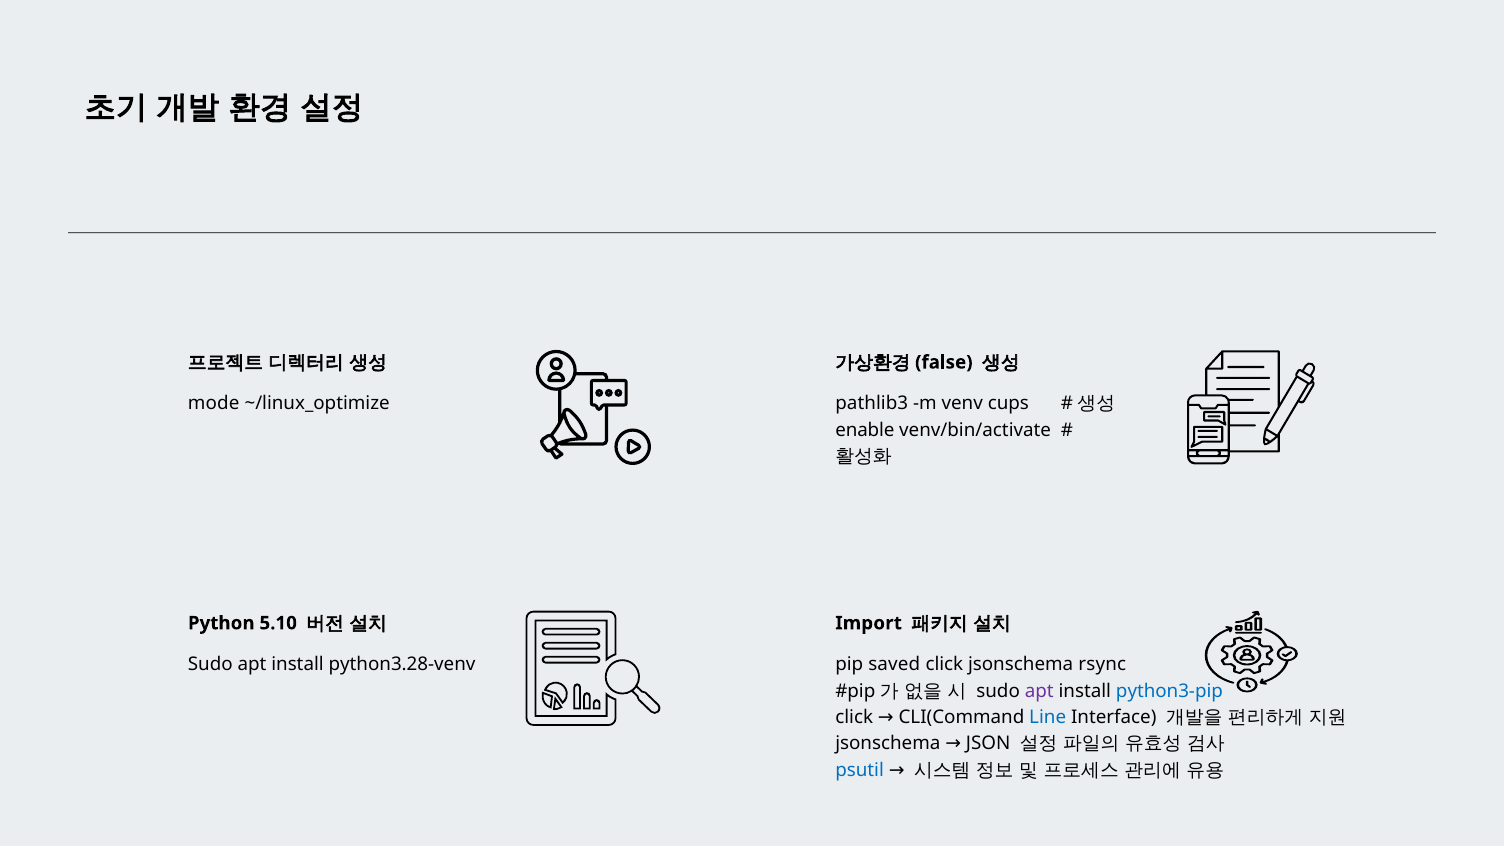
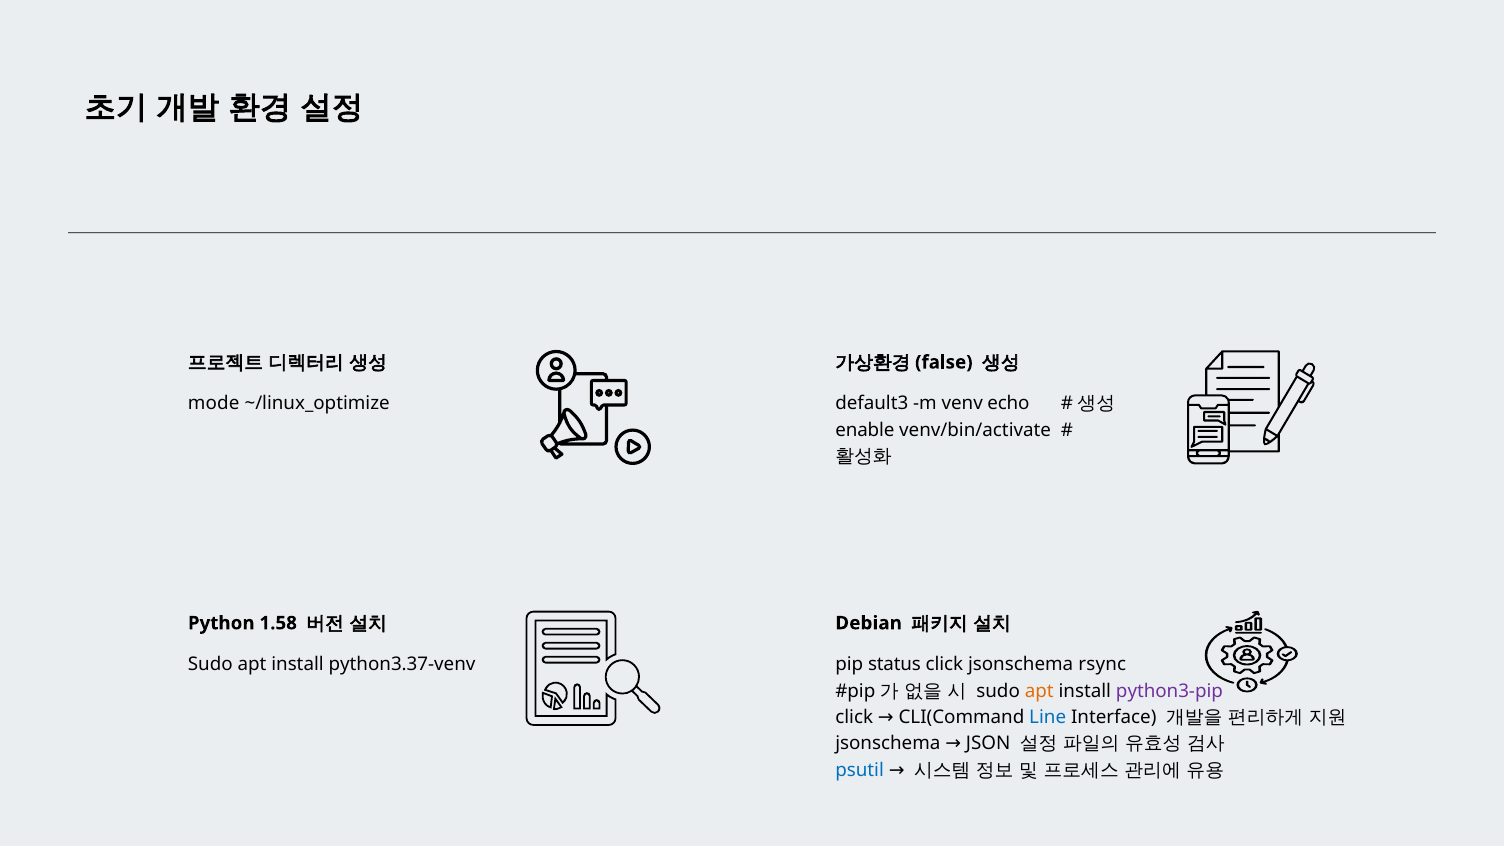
pathlib3: pathlib3 -> default3
cups: cups -> echo
5.10: 5.10 -> 1.58
Import: Import -> Debian
python3.28-venv: python3.28-venv -> python3.37-venv
saved: saved -> status
apt at (1039, 691) colour: purple -> orange
python3-pip colour: blue -> purple
